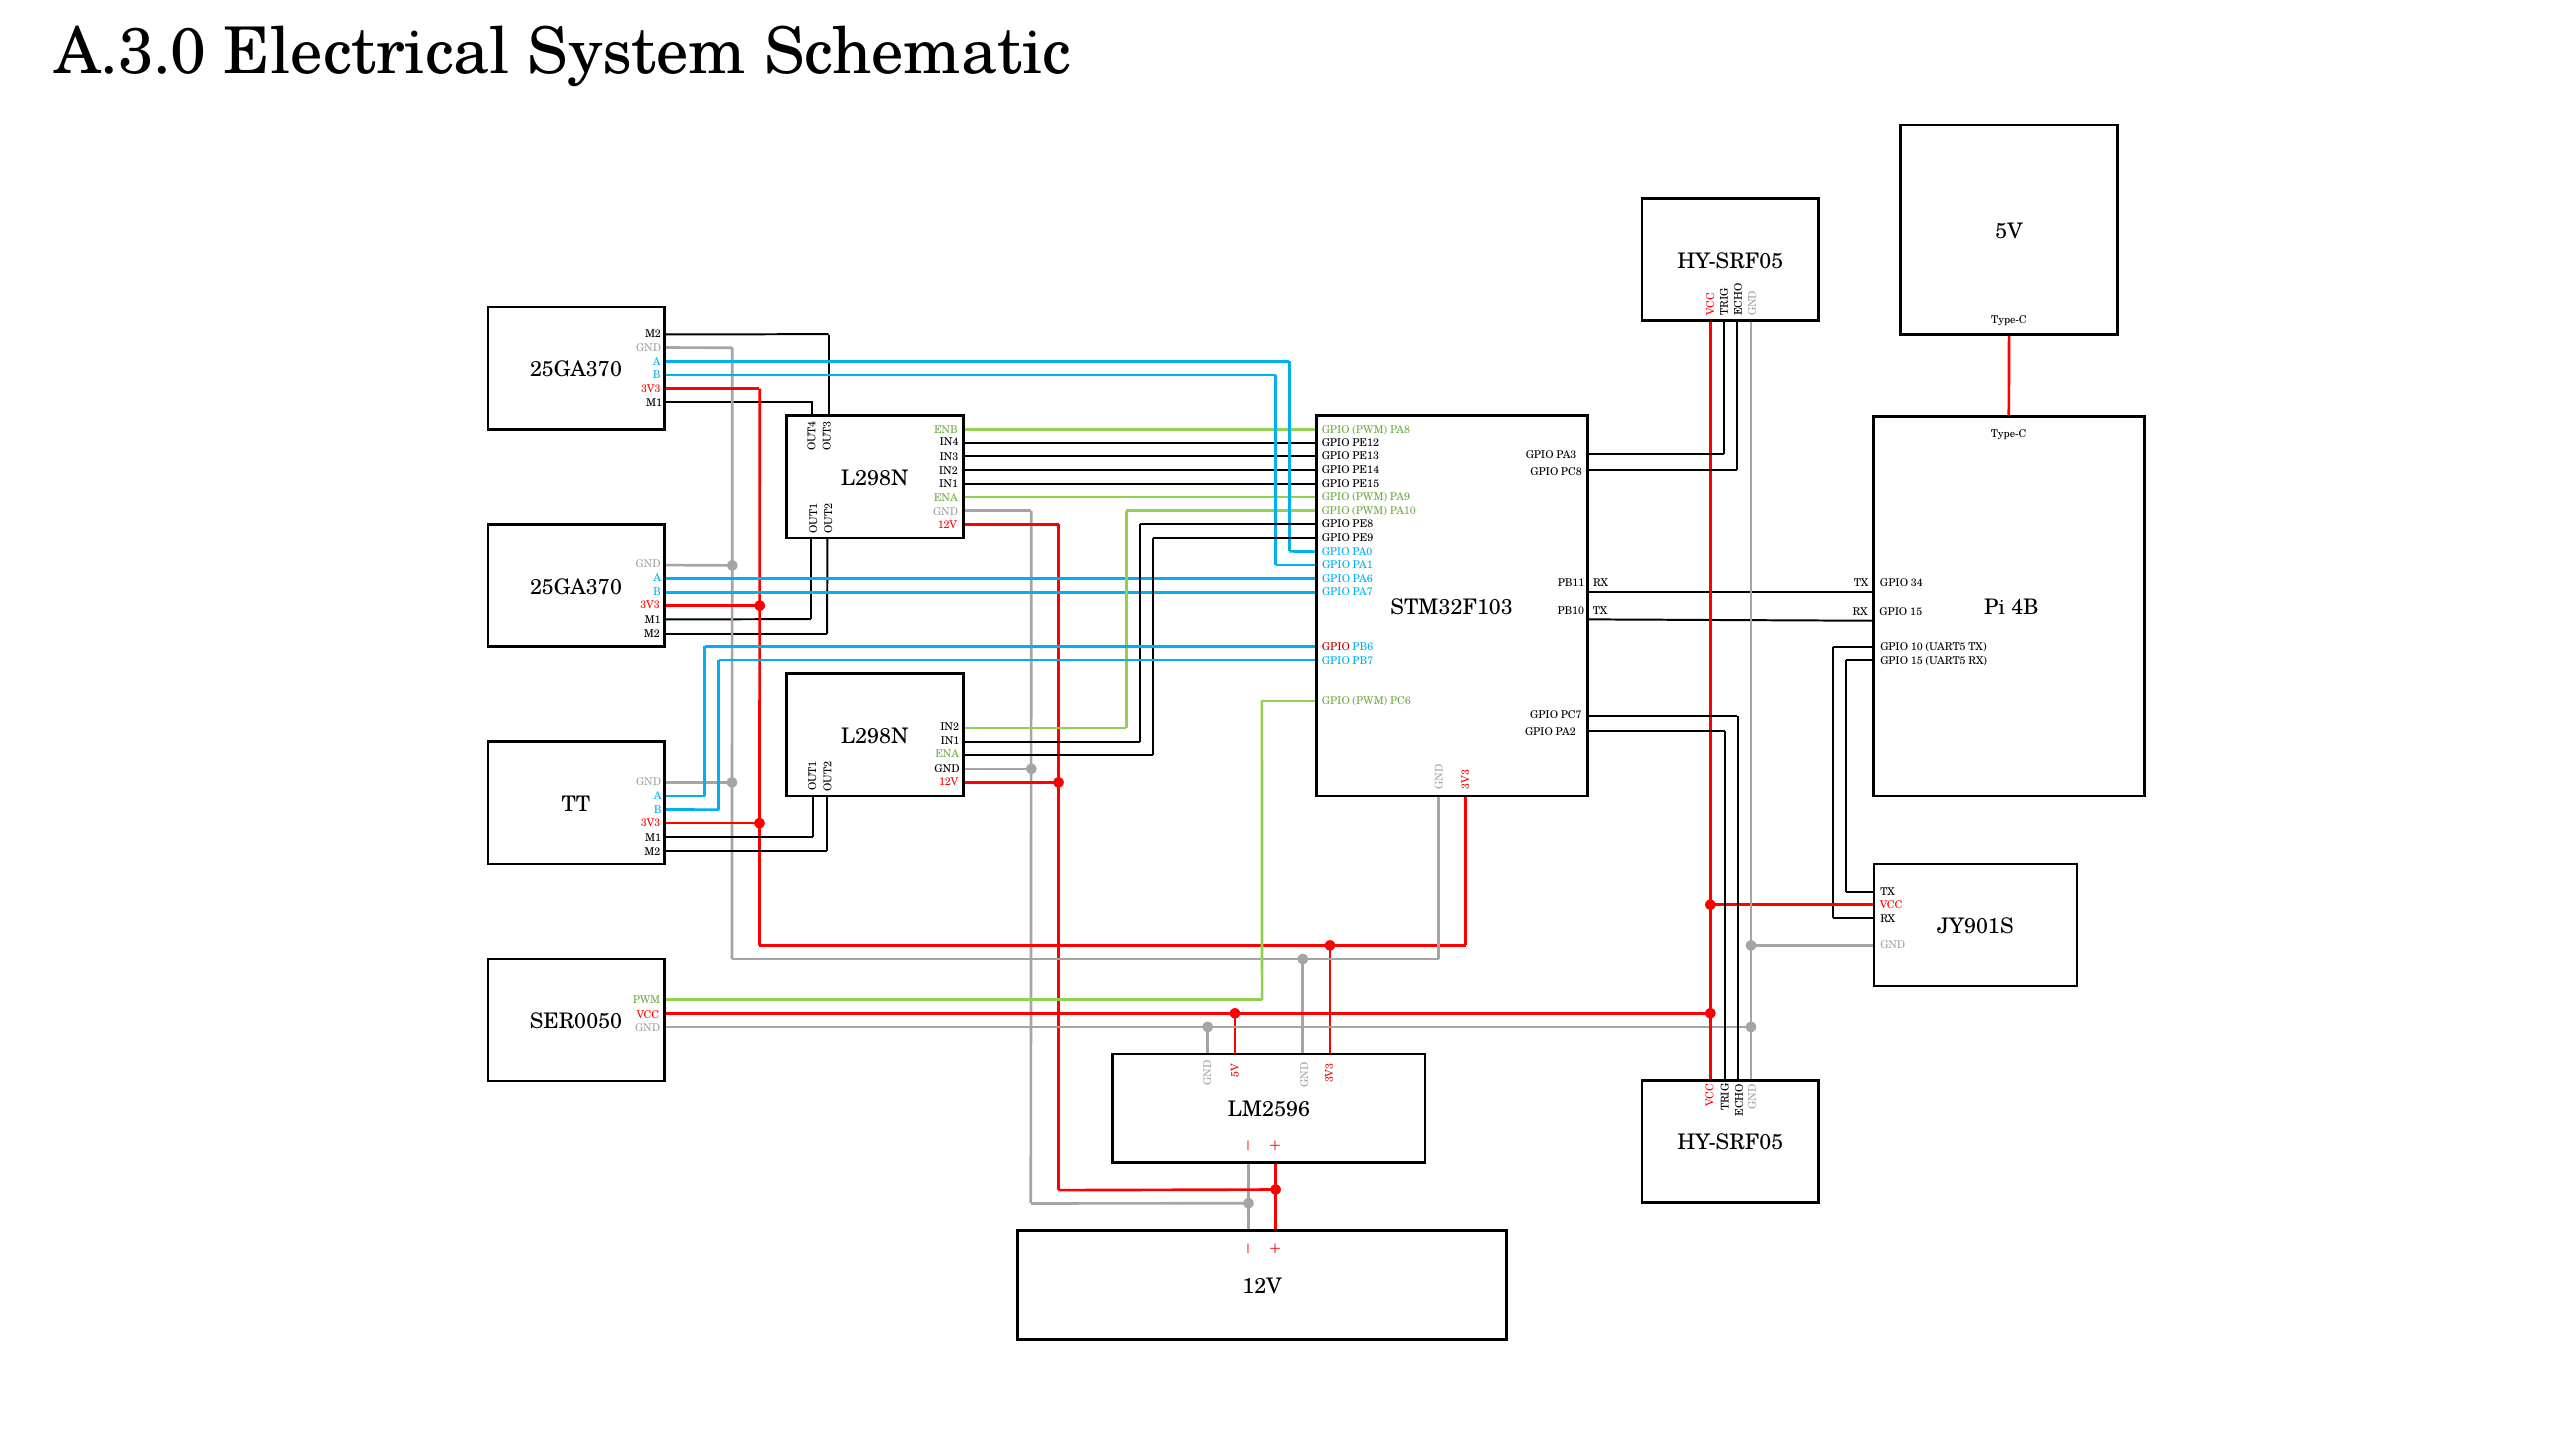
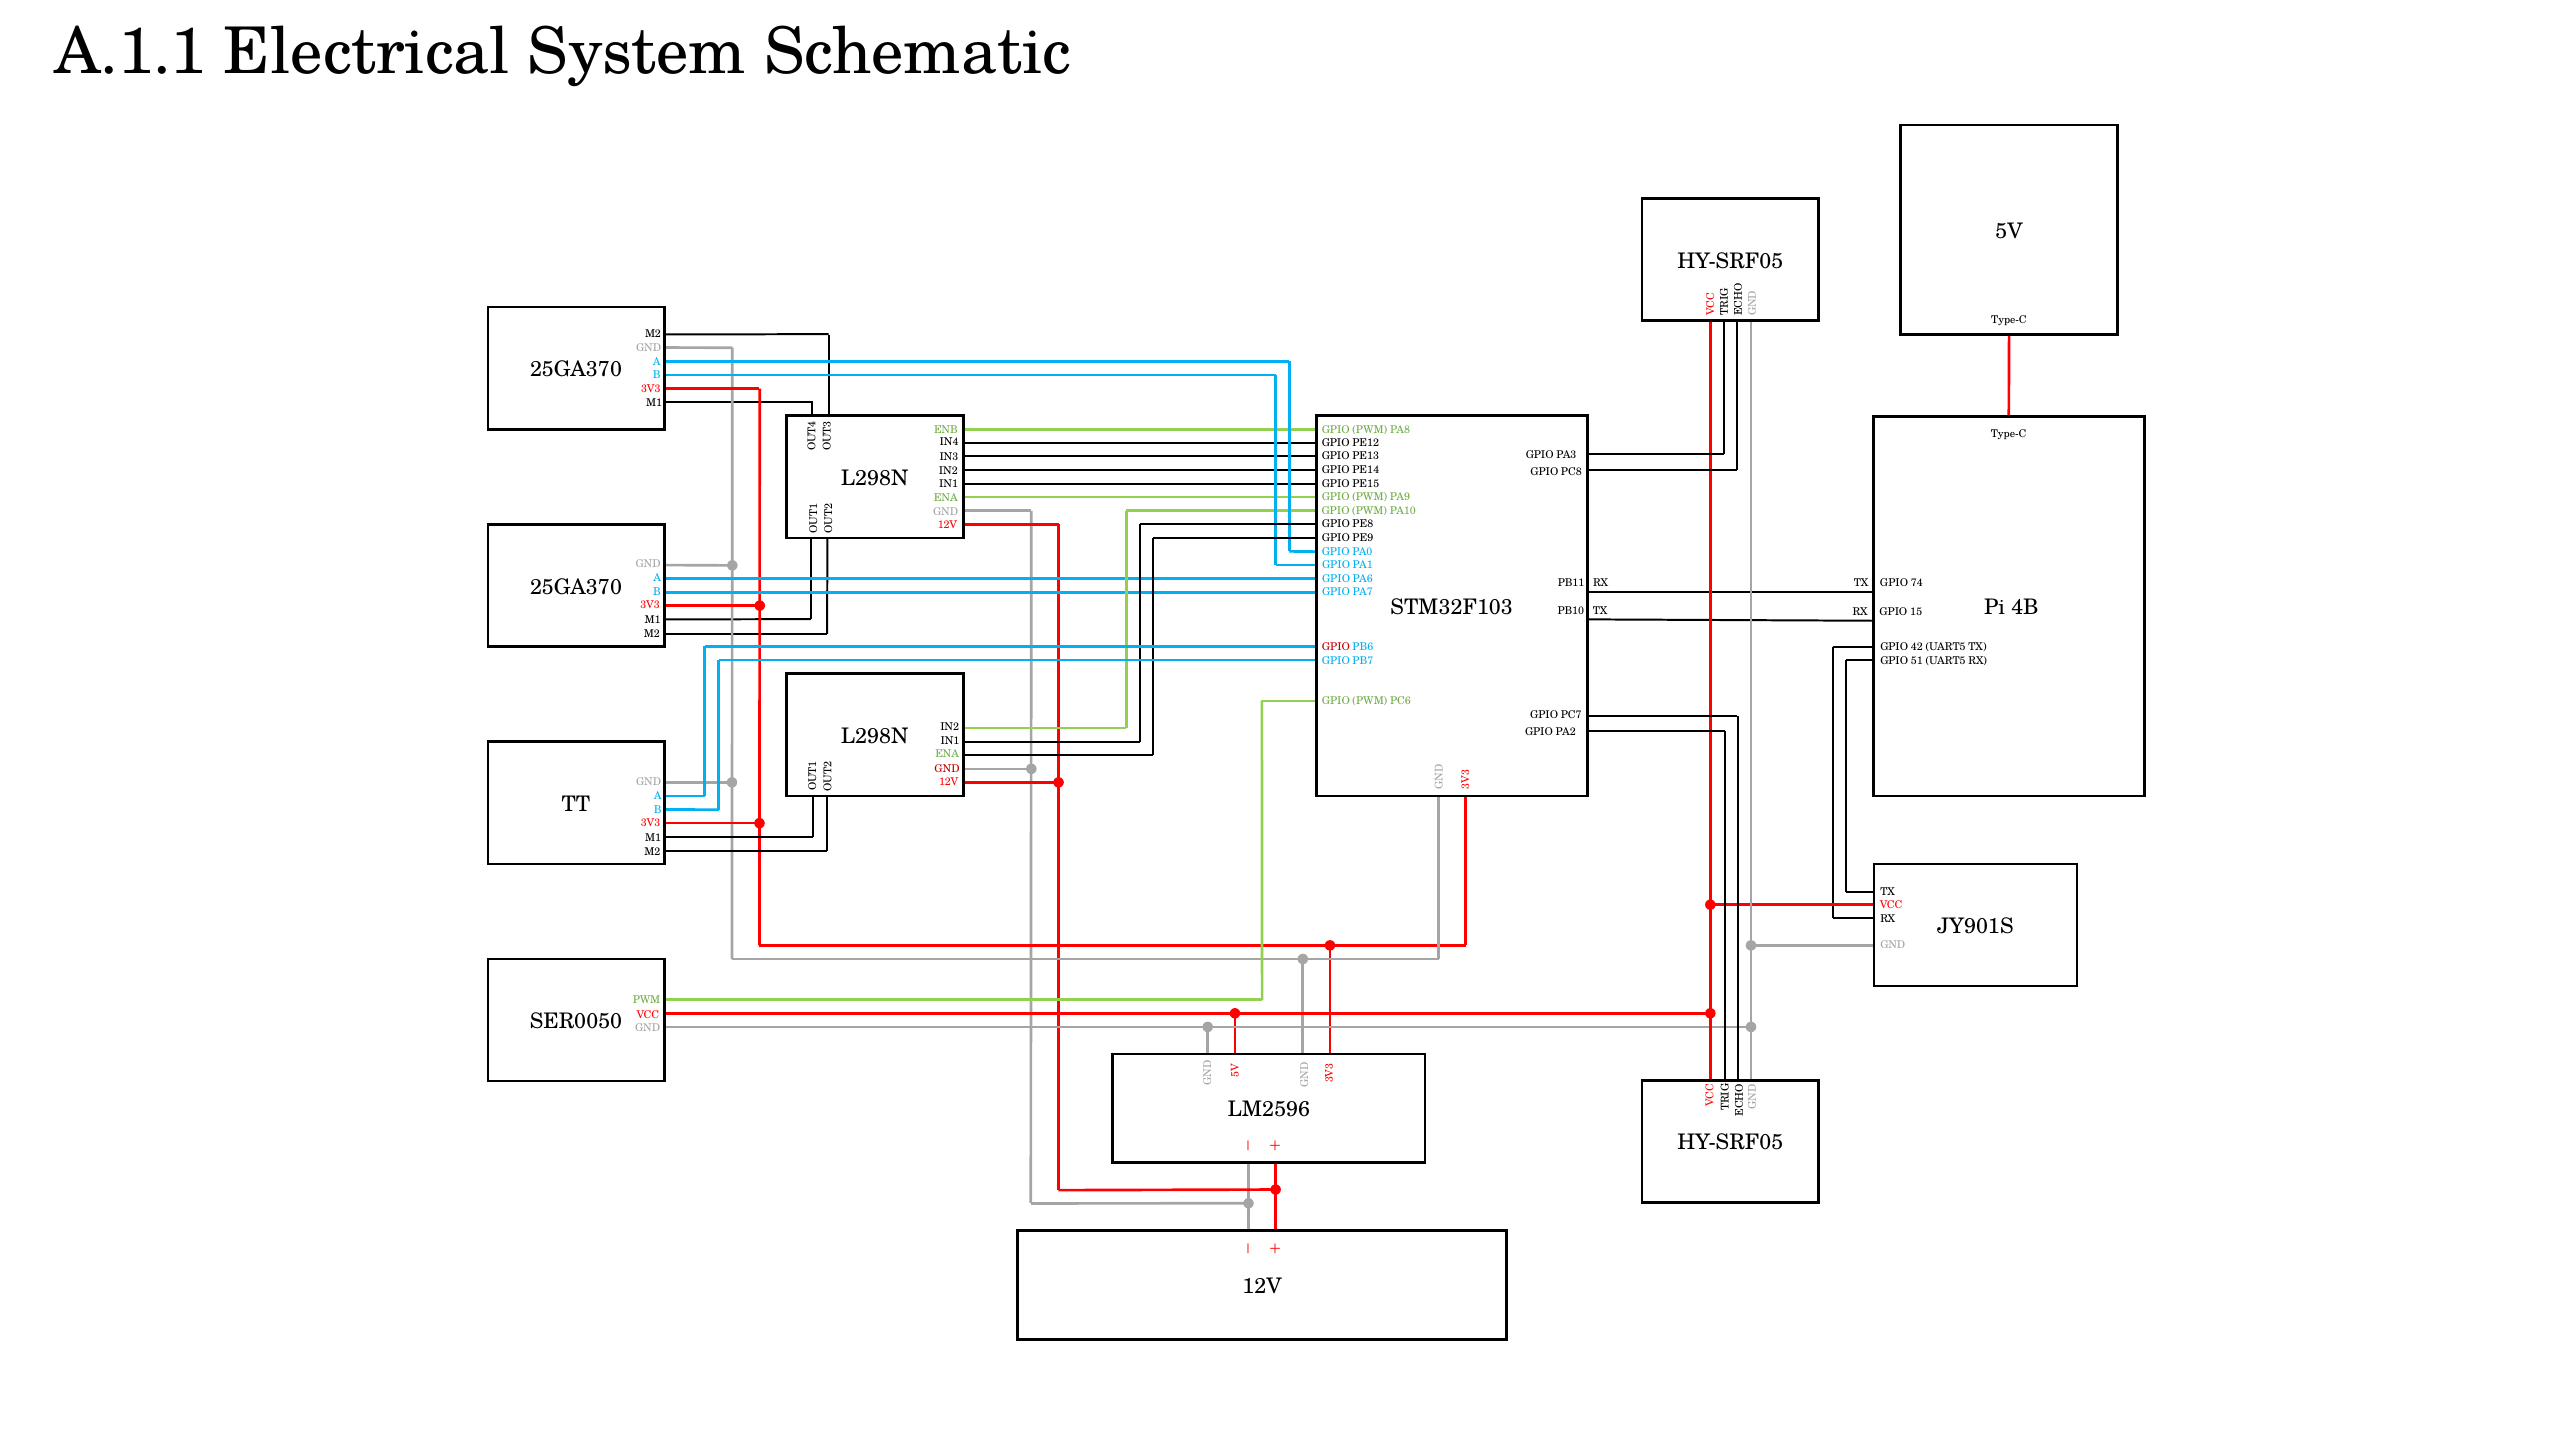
A.3.0: A.3.0 -> A.1.1
34: 34 -> 74
10: 10 -> 42
15 at (1917, 661): 15 -> 51
GND at (947, 769) colour: black -> red
